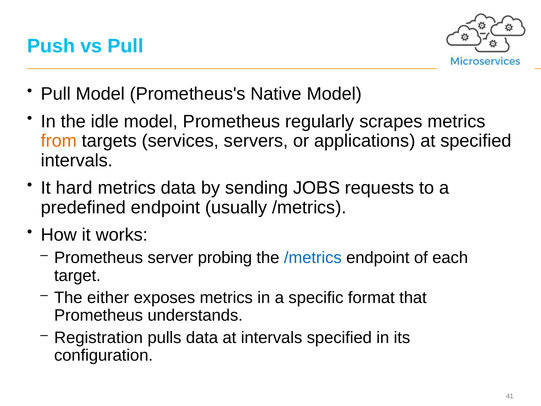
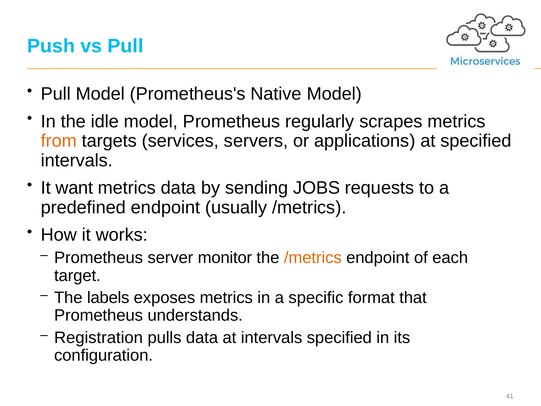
hard: hard -> want
probing: probing -> monitor
/metrics at (313, 258) colour: blue -> orange
either: either -> labels
